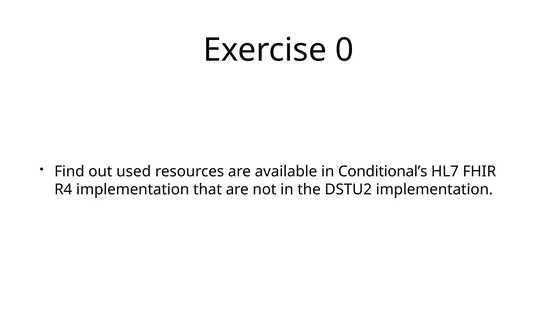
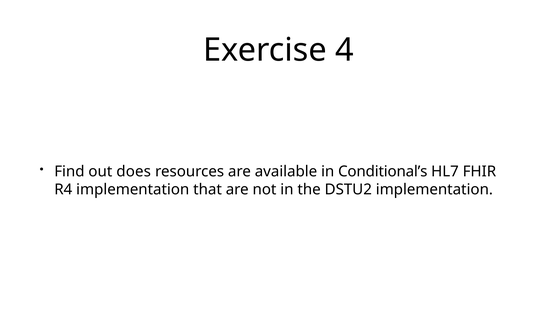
0: 0 -> 4
used: used -> does
